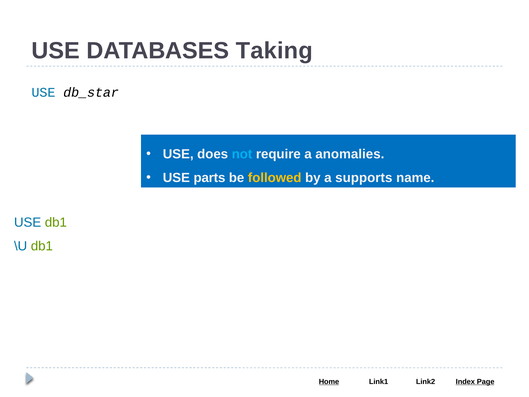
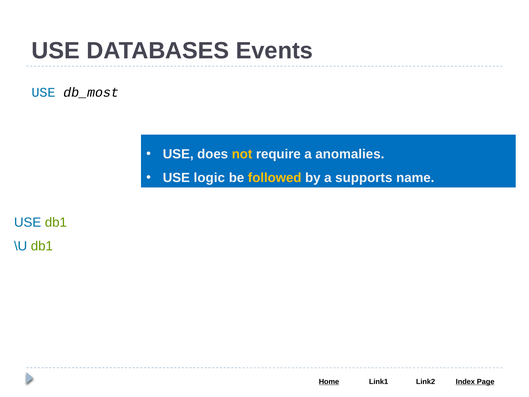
Taking: Taking -> Events
db_star: db_star -> db_most
not colour: light blue -> yellow
parts: parts -> logic
